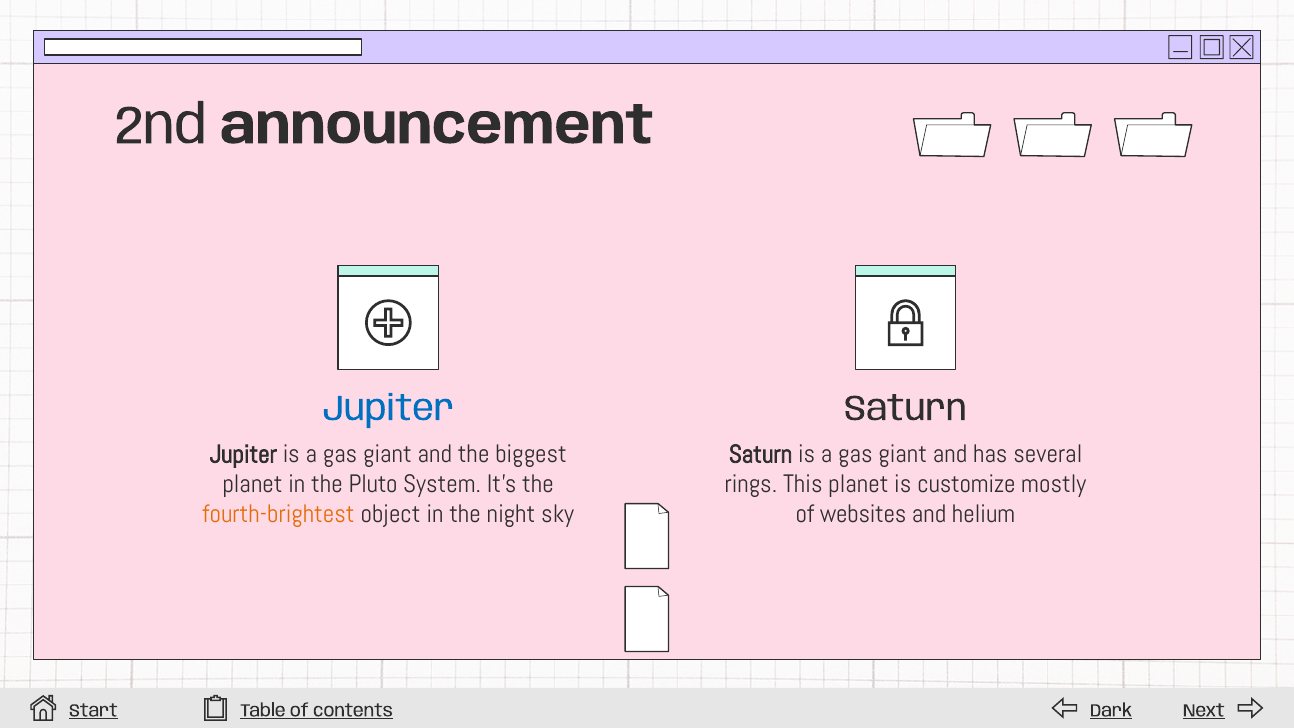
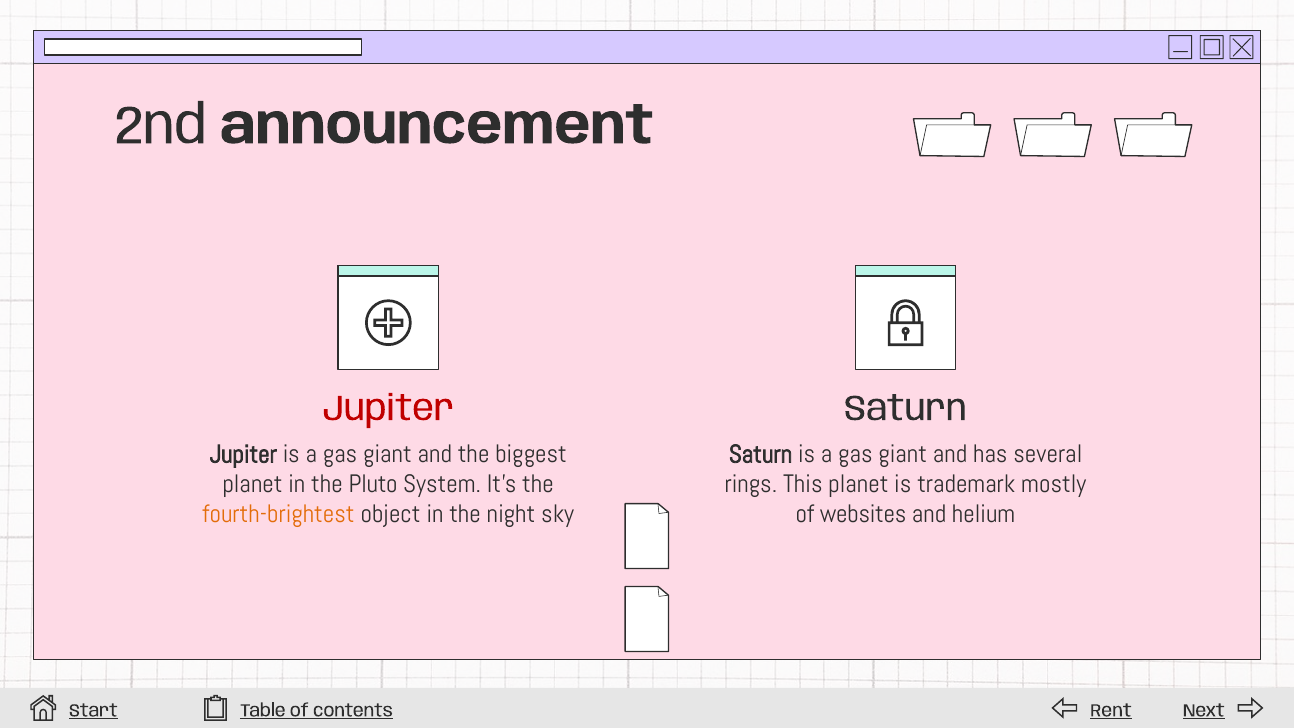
Jupiter at (388, 408) colour: blue -> red
customize: customize -> trademark
Dark: Dark -> Rent
